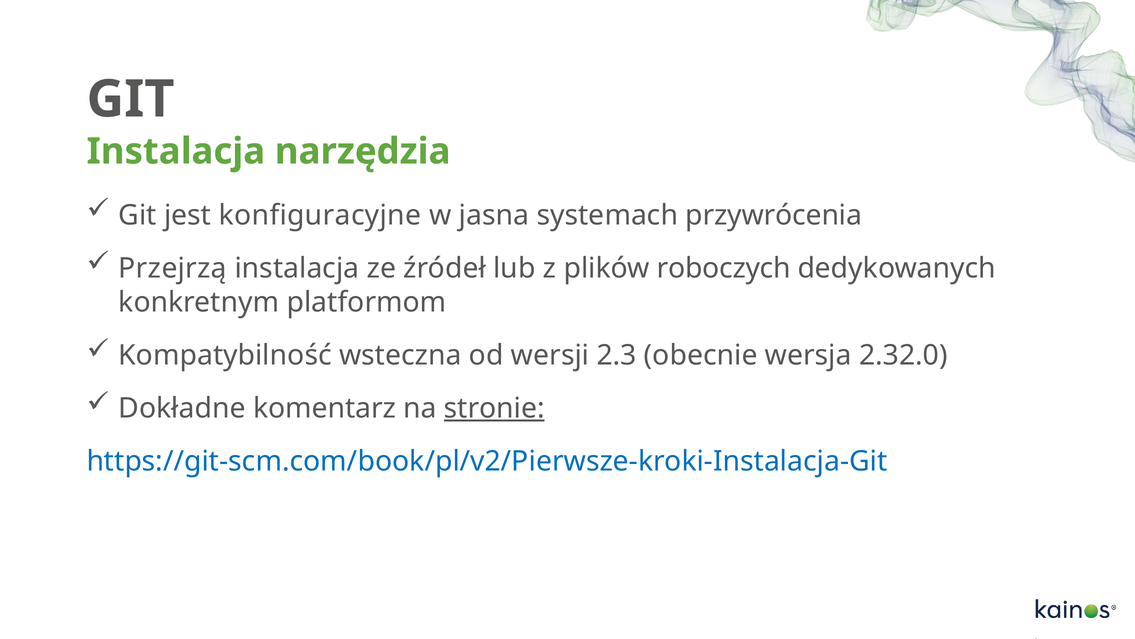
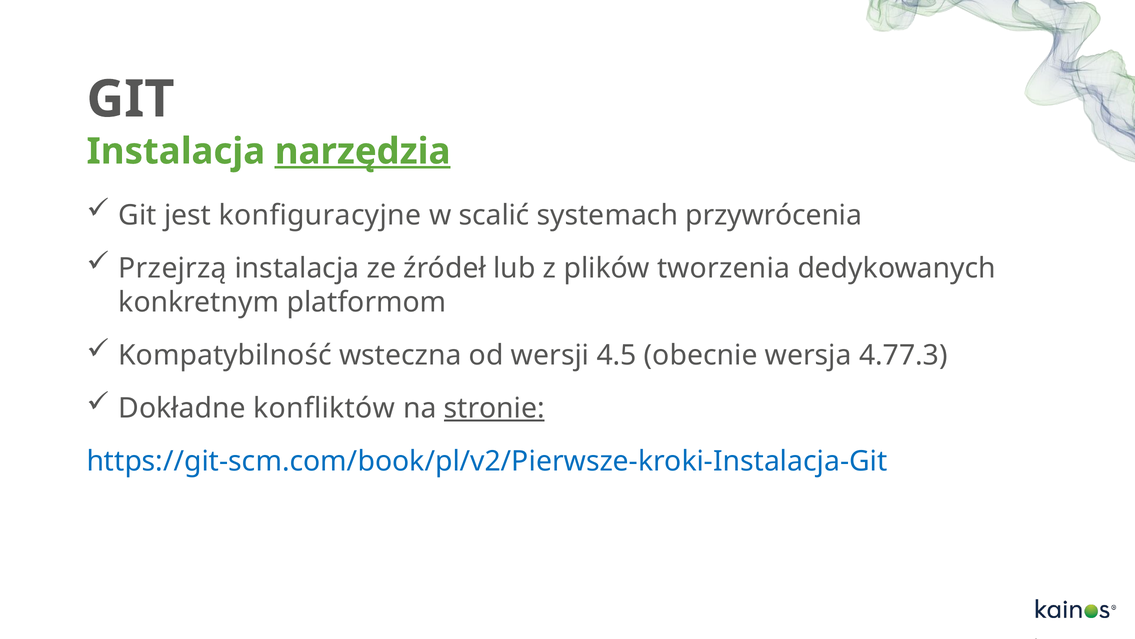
narzędzia underline: none -> present
jasna: jasna -> scalić
roboczych: roboczych -> tworzenia
2.3: 2.3 -> 4.5
2.32.0: 2.32.0 -> 4.77.3
komentarz: komentarz -> konfliktów
